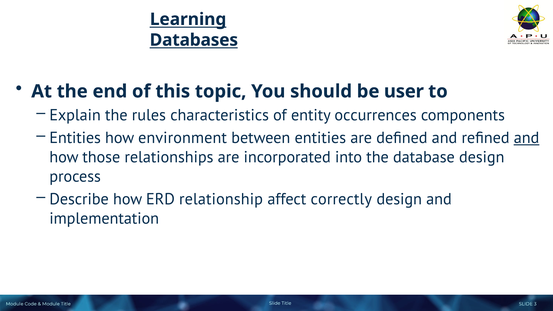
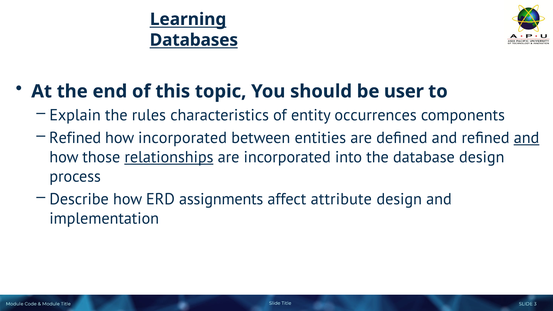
Entities at (75, 138): Entities -> Refined
how environment: environment -> incorporated
relationships underline: none -> present
relationship: relationship -> assignments
correctly: correctly -> attribute
